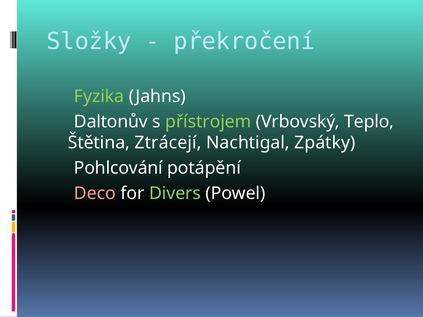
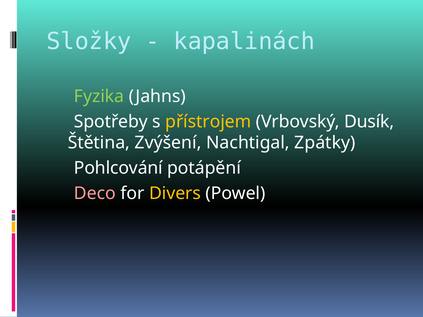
překročení: překročení -> kapalinách
Daltonův: Daltonův -> Spotřeby
přístrojem colour: light green -> yellow
Teplo: Teplo -> Dusík
Ztrácejí: Ztrácejí -> Zvýšení
Divers colour: light green -> yellow
